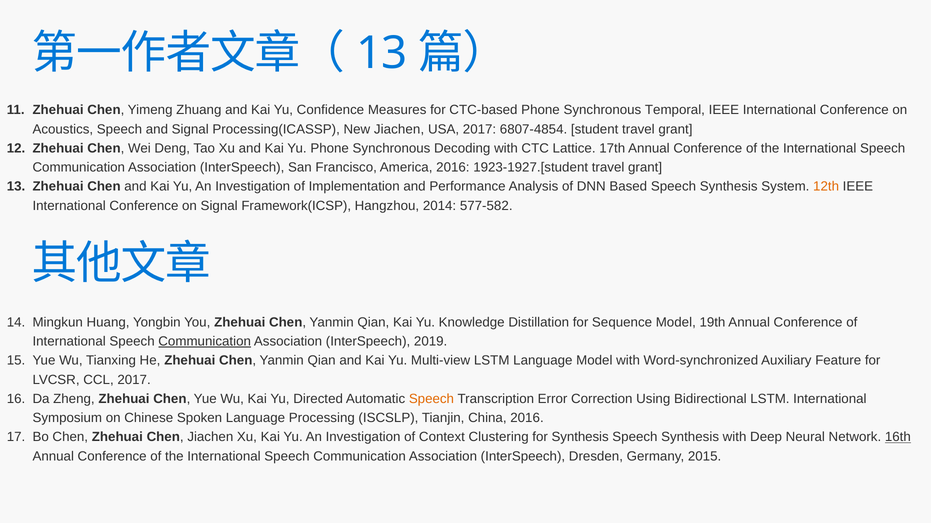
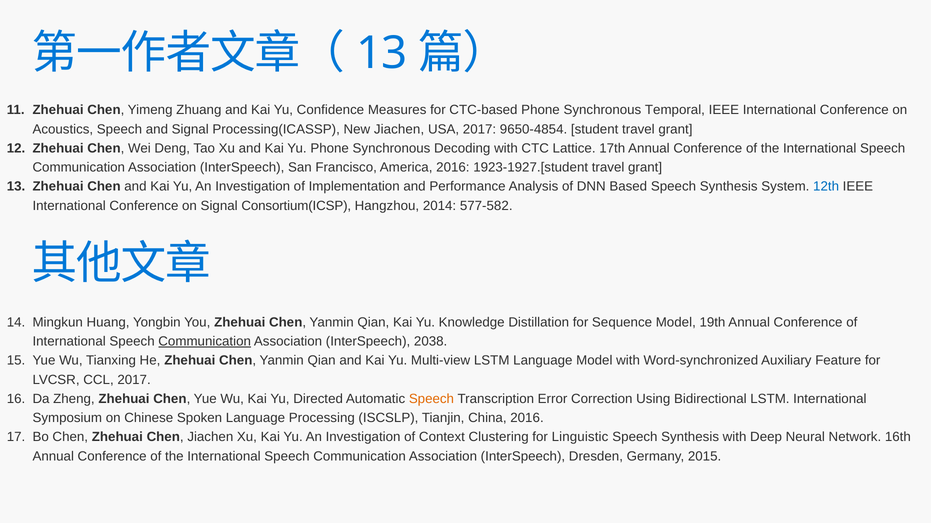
6807-4854: 6807-4854 -> 9650-4854
12th colour: orange -> blue
Framework(ICSP: Framework(ICSP -> Consortium(ICSP
2019: 2019 -> 2038
for Synthesis: Synthesis -> Linguistic
16th underline: present -> none
